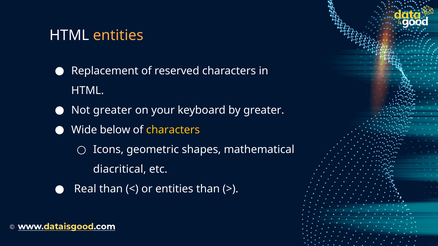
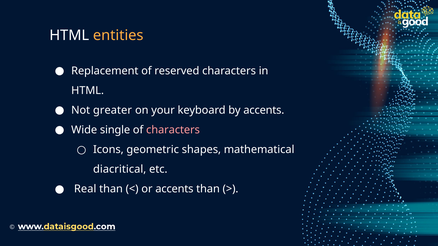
by greater: greater -> accents
below: below -> single
characters at (173, 130) colour: yellow -> pink
or entities: entities -> accents
